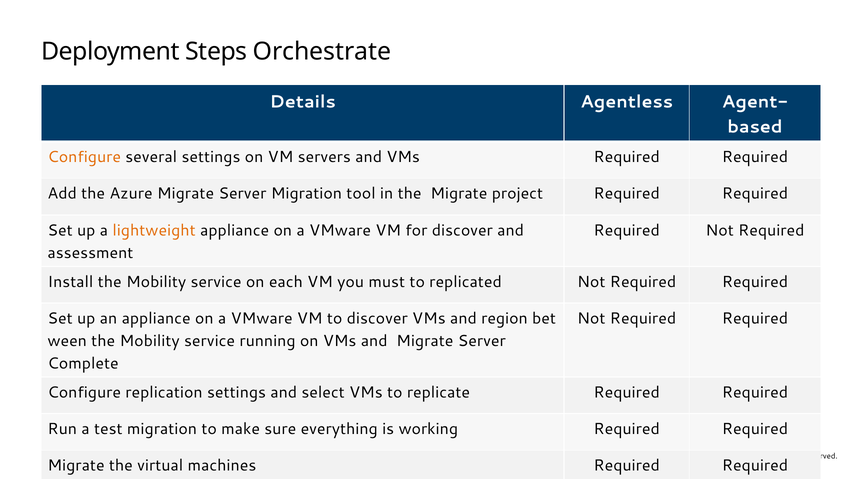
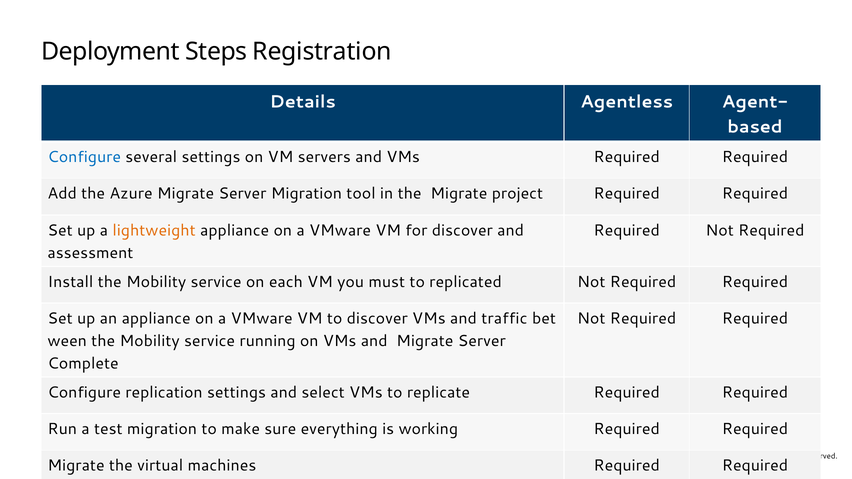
Orchestrate: Orchestrate -> Registration
Configure at (84, 157) colour: orange -> blue
region: region -> traffic
